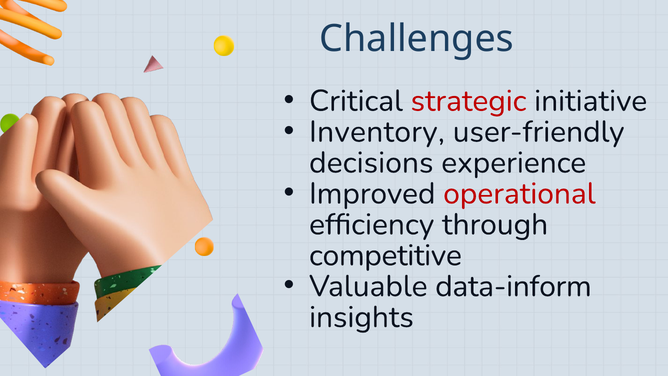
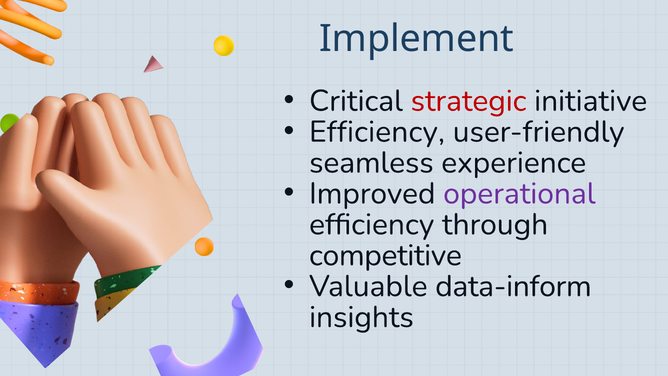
Challenges: Challenges -> Implement
Inventory at (377, 132): Inventory -> Efficiency
decisions: decisions -> seamless
operational colour: red -> purple
